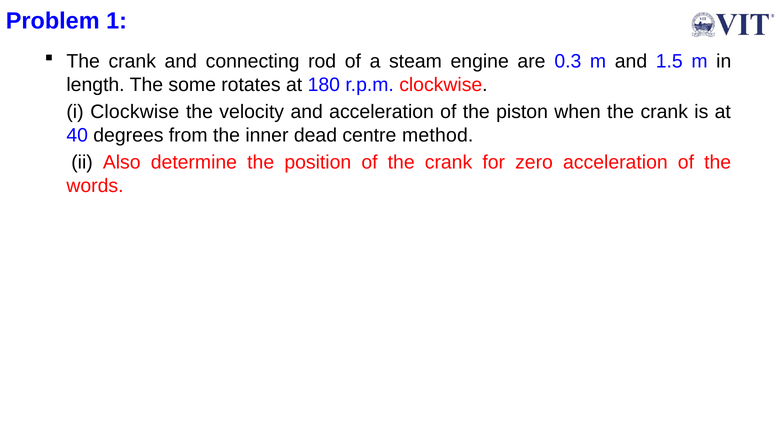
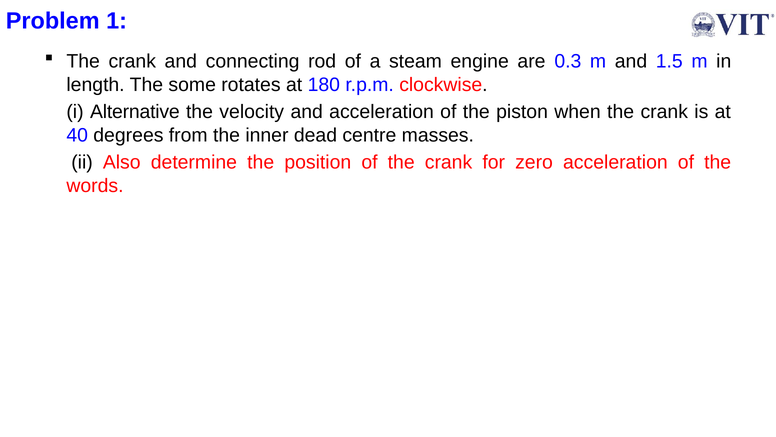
i Clockwise: Clockwise -> Alternative
method: method -> masses
